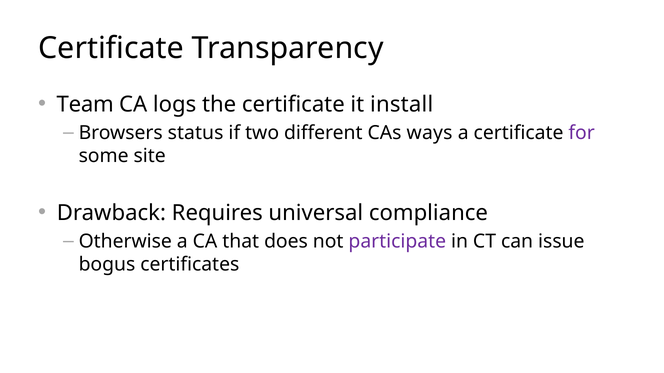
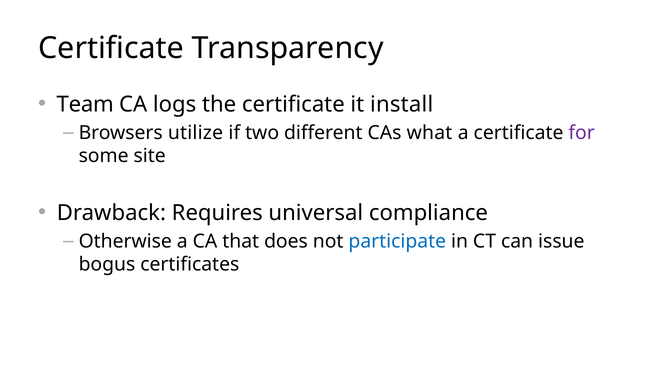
status: status -> utilize
ways: ways -> what
participate colour: purple -> blue
